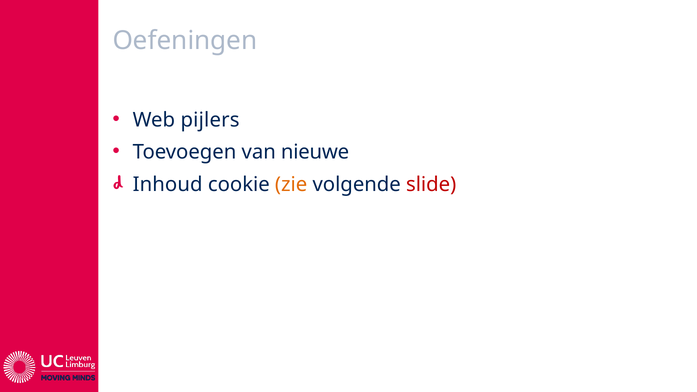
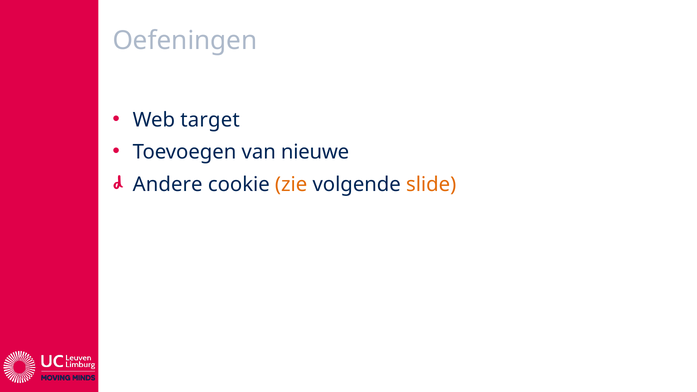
pijlers: pijlers -> target
Inhoud: Inhoud -> Andere
slide colour: red -> orange
